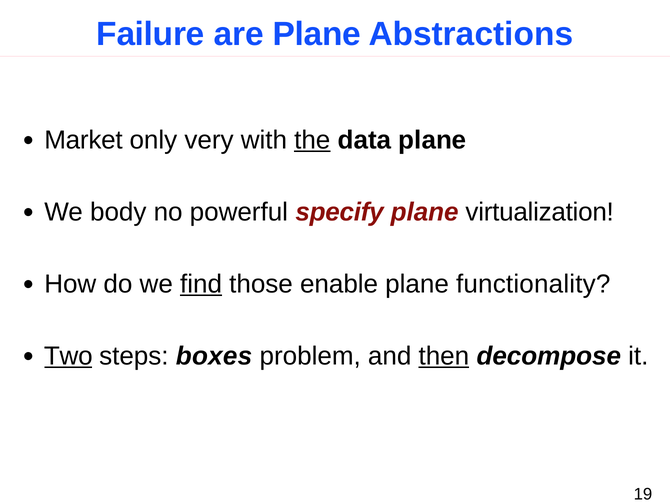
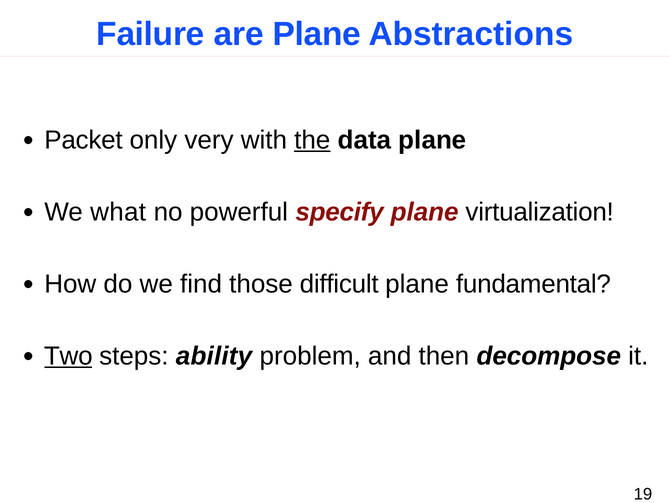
Market: Market -> Packet
body: body -> what
find underline: present -> none
enable: enable -> difficult
functionality: functionality -> fundamental
boxes: boxes -> ability
then underline: present -> none
